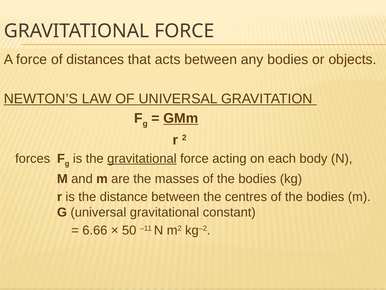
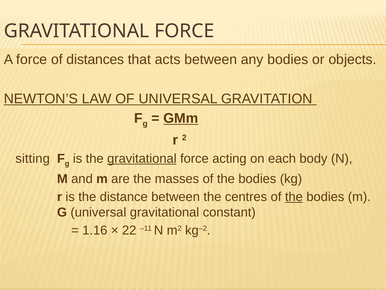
forces: forces -> sitting
the at (294, 197) underline: none -> present
6.66: 6.66 -> 1.16
50: 50 -> 22
